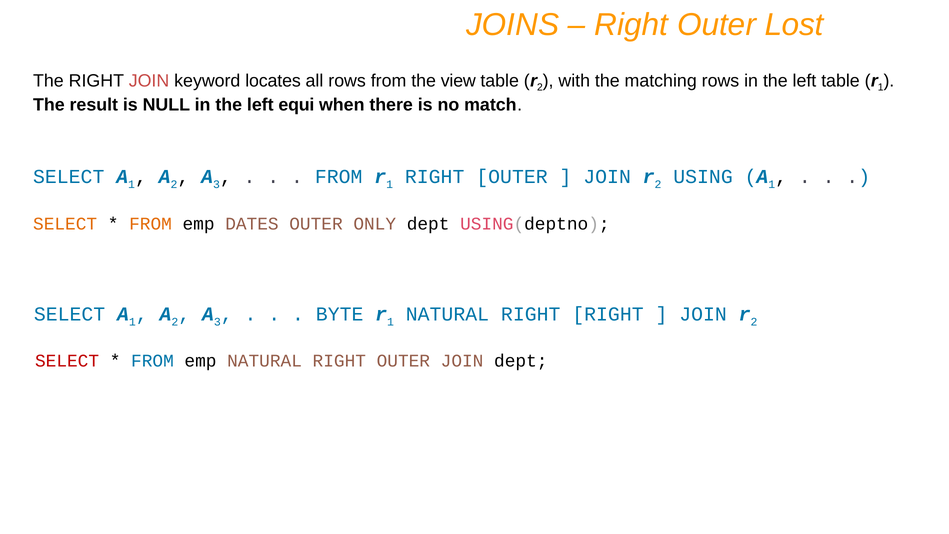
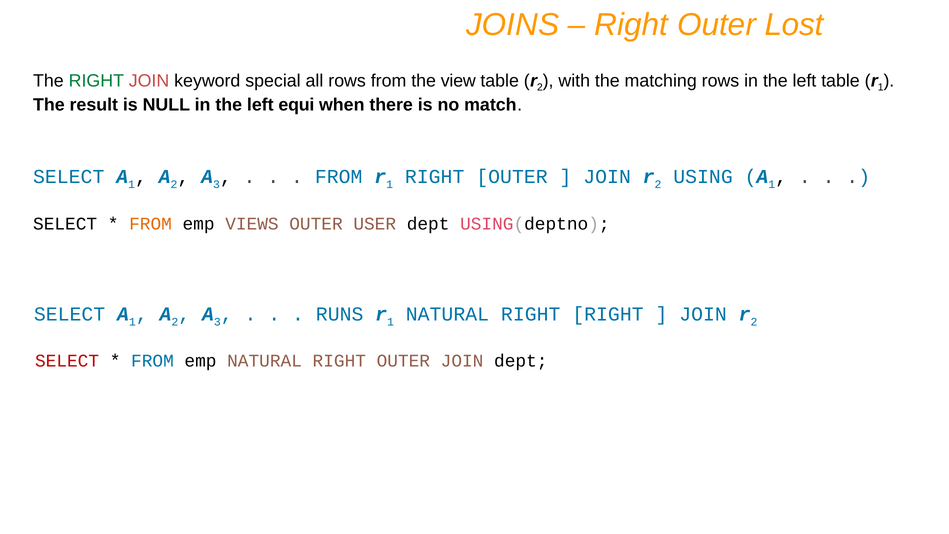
RIGHT at (96, 81) colour: black -> green
locates: locates -> special
SELECT at (65, 224) colour: orange -> black
DATES: DATES -> VIEWS
ONLY: ONLY -> USER
BYTE: BYTE -> RUNS
